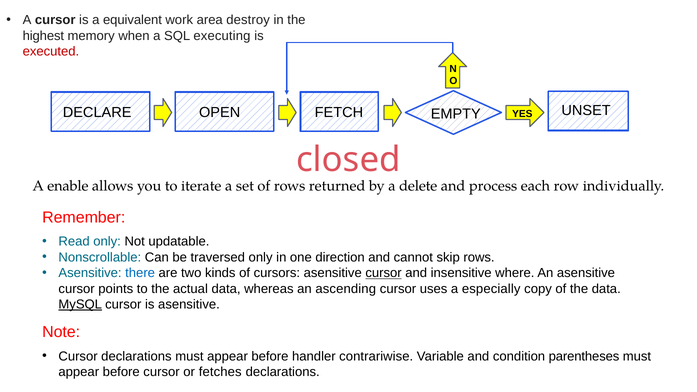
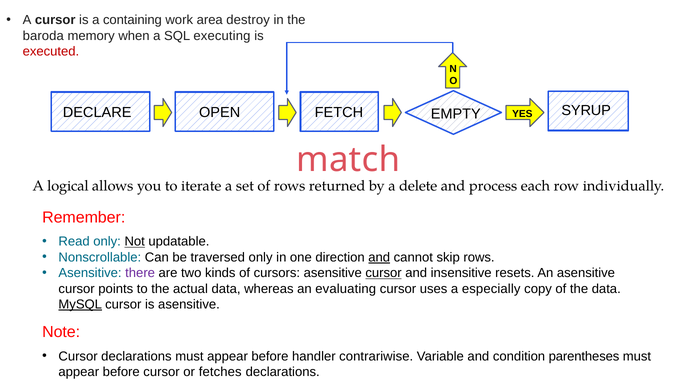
equivalent: equivalent -> containing
highest: highest -> baroda
UNSET: UNSET -> SYRUP
closed: closed -> match
enable: enable -> logical
Not underline: none -> present
and at (379, 257) underline: none -> present
there colour: blue -> purple
where: where -> resets
ascending: ascending -> evaluating
